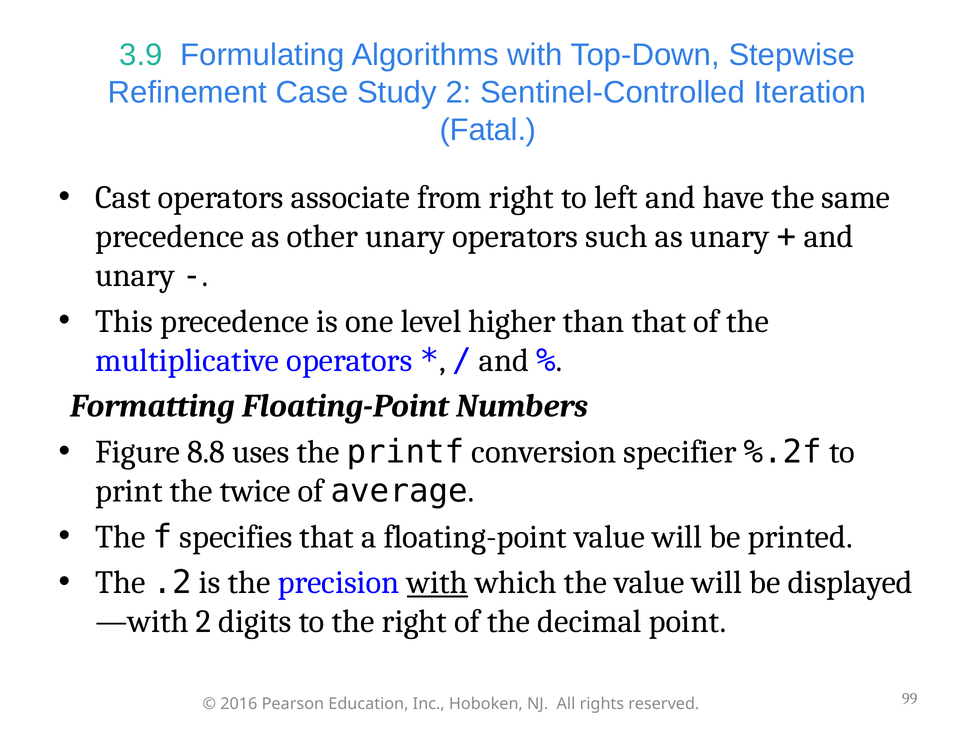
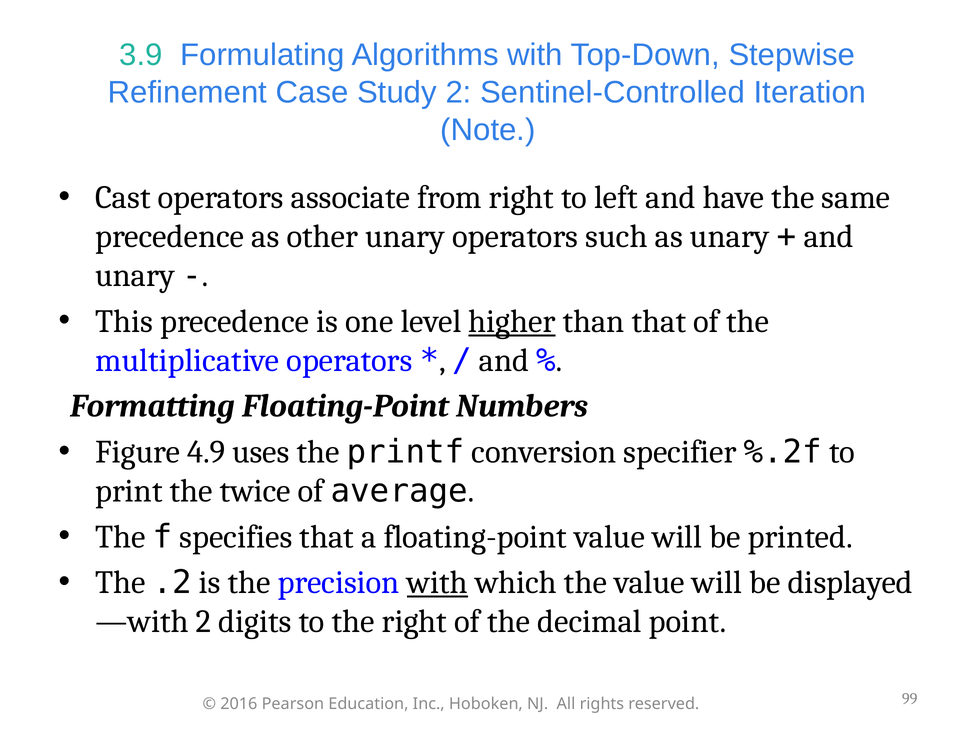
Fatal: Fatal -> Note
higher underline: none -> present
8.8: 8.8 -> 4.9
